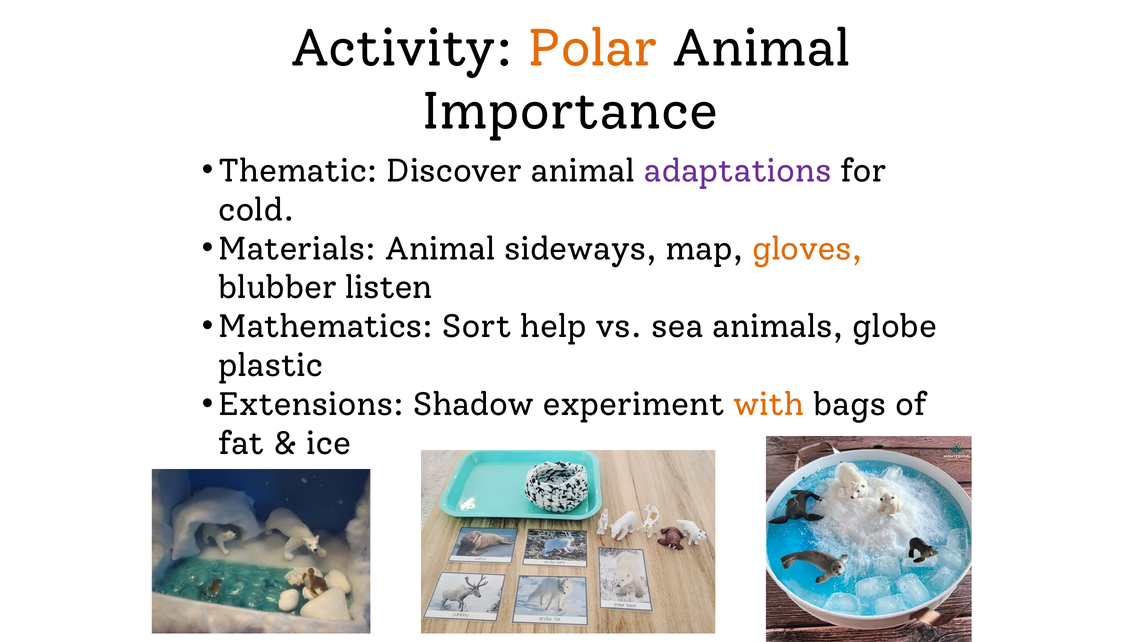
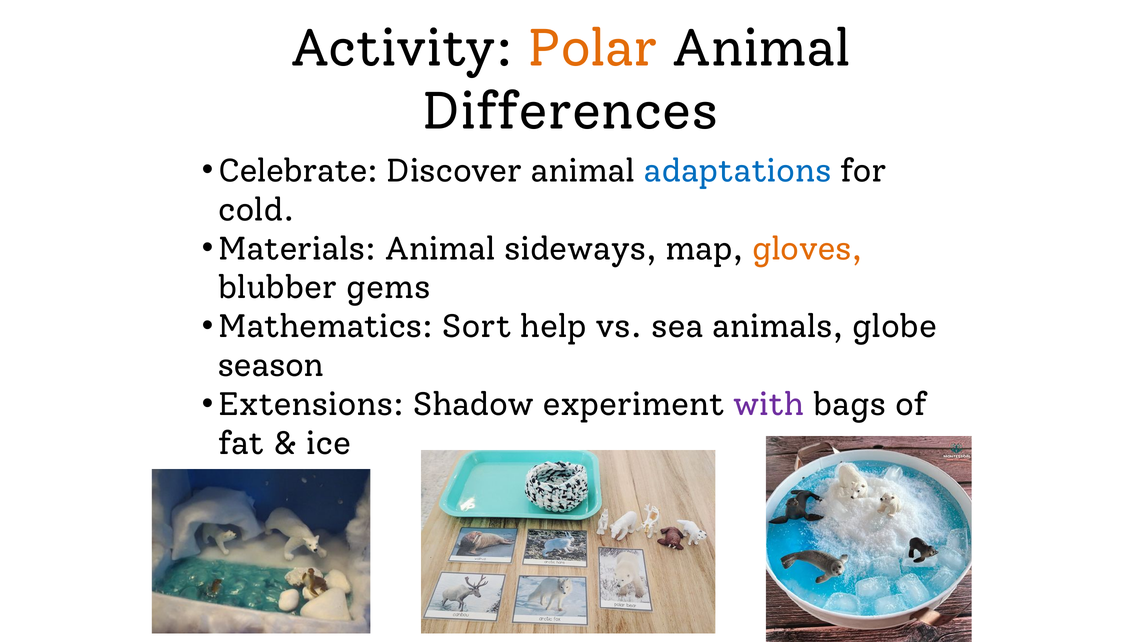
Importance: Importance -> Differences
Thematic: Thematic -> Celebrate
adaptations colour: purple -> blue
listen: listen -> gems
plastic: plastic -> season
with colour: orange -> purple
